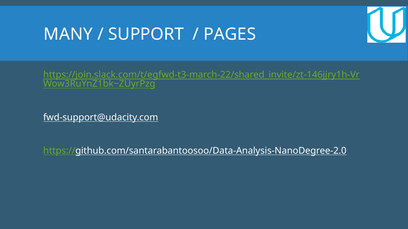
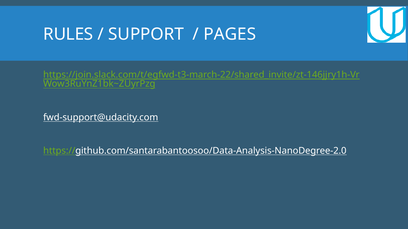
MANY: MANY -> RULES
